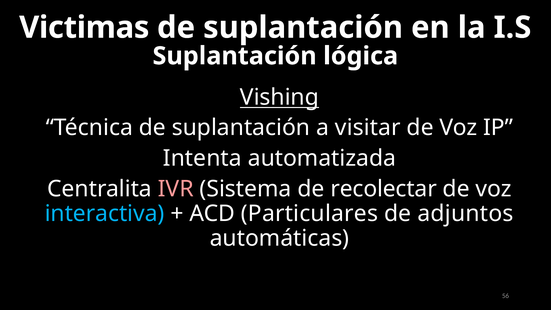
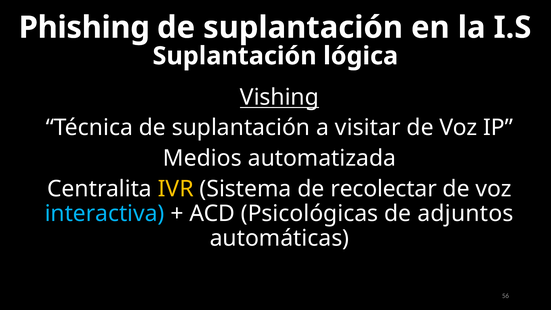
Victimas: Victimas -> Phishing
Intenta: Intenta -> Medios
IVR colour: pink -> yellow
Particulares: Particulares -> Psicológicas
